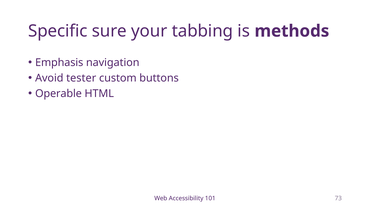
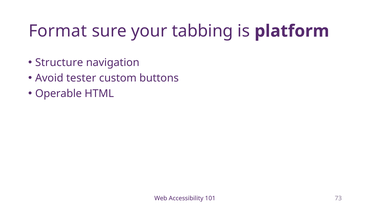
Specific: Specific -> Format
methods: methods -> platform
Emphasis: Emphasis -> Structure
